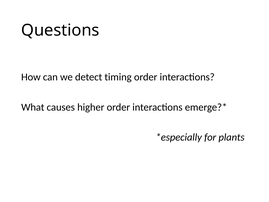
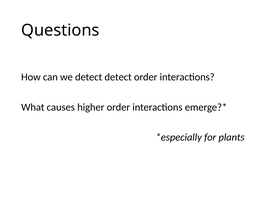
detect timing: timing -> detect
